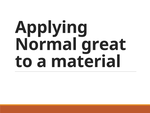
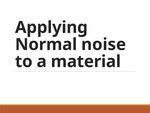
great: great -> noise
